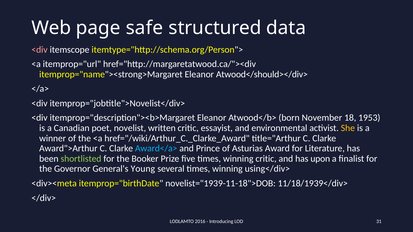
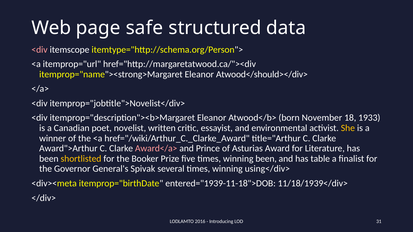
1953: 1953 -> 1933
Award</a> colour: light blue -> pink
shortlisted colour: light green -> yellow
winning critic: critic -> been
upon: upon -> table
Young: Young -> Spivak
novelist="1939-11-18">DOB: novelist="1939-11-18">DOB -> entered="1939-11-18">DOB
